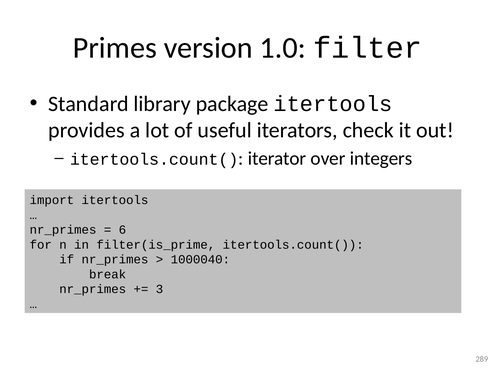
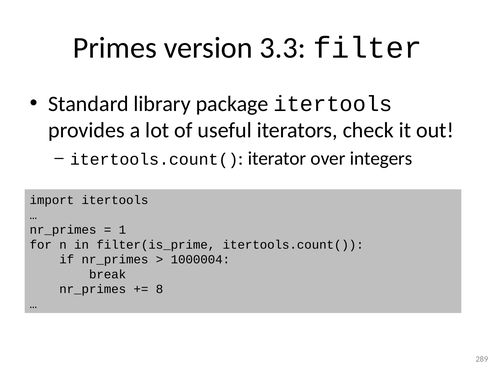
1.0: 1.0 -> 3.3
6: 6 -> 1
1000040: 1000040 -> 1000004
3: 3 -> 8
